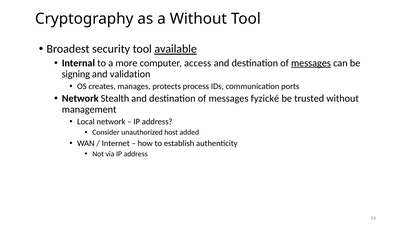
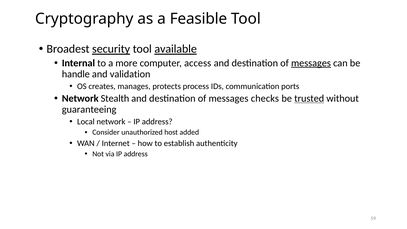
a Without: Without -> Feasible
security underline: none -> present
signing: signing -> handle
fyzické: fyzické -> checks
trusted underline: none -> present
management: management -> guaranteeing
